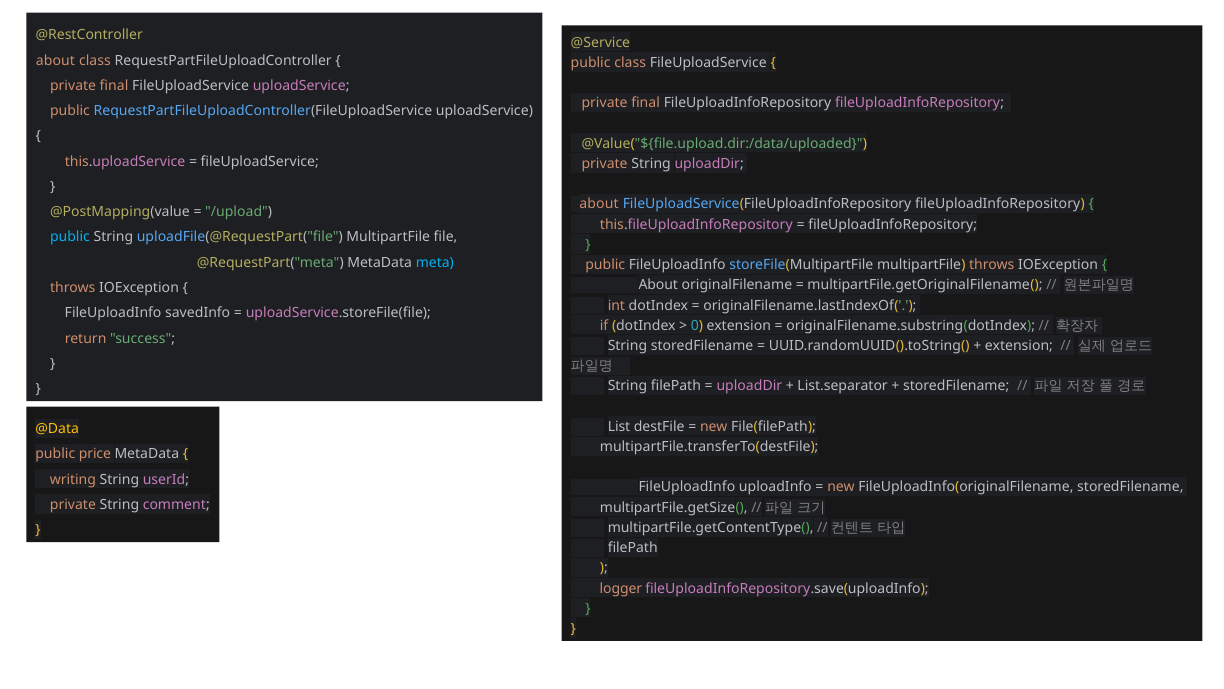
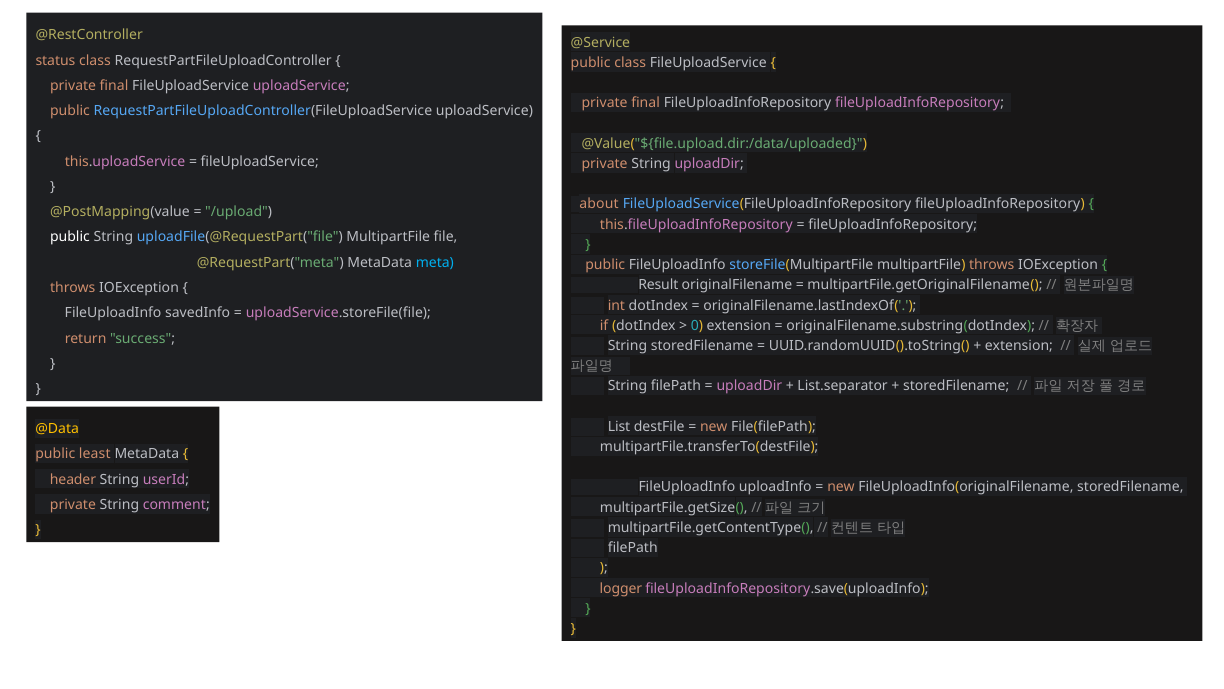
about at (55, 60): about -> status
public at (70, 237) colour: light blue -> white
About at (658, 285): About -> Result
price: price -> least
writing: writing -> header
